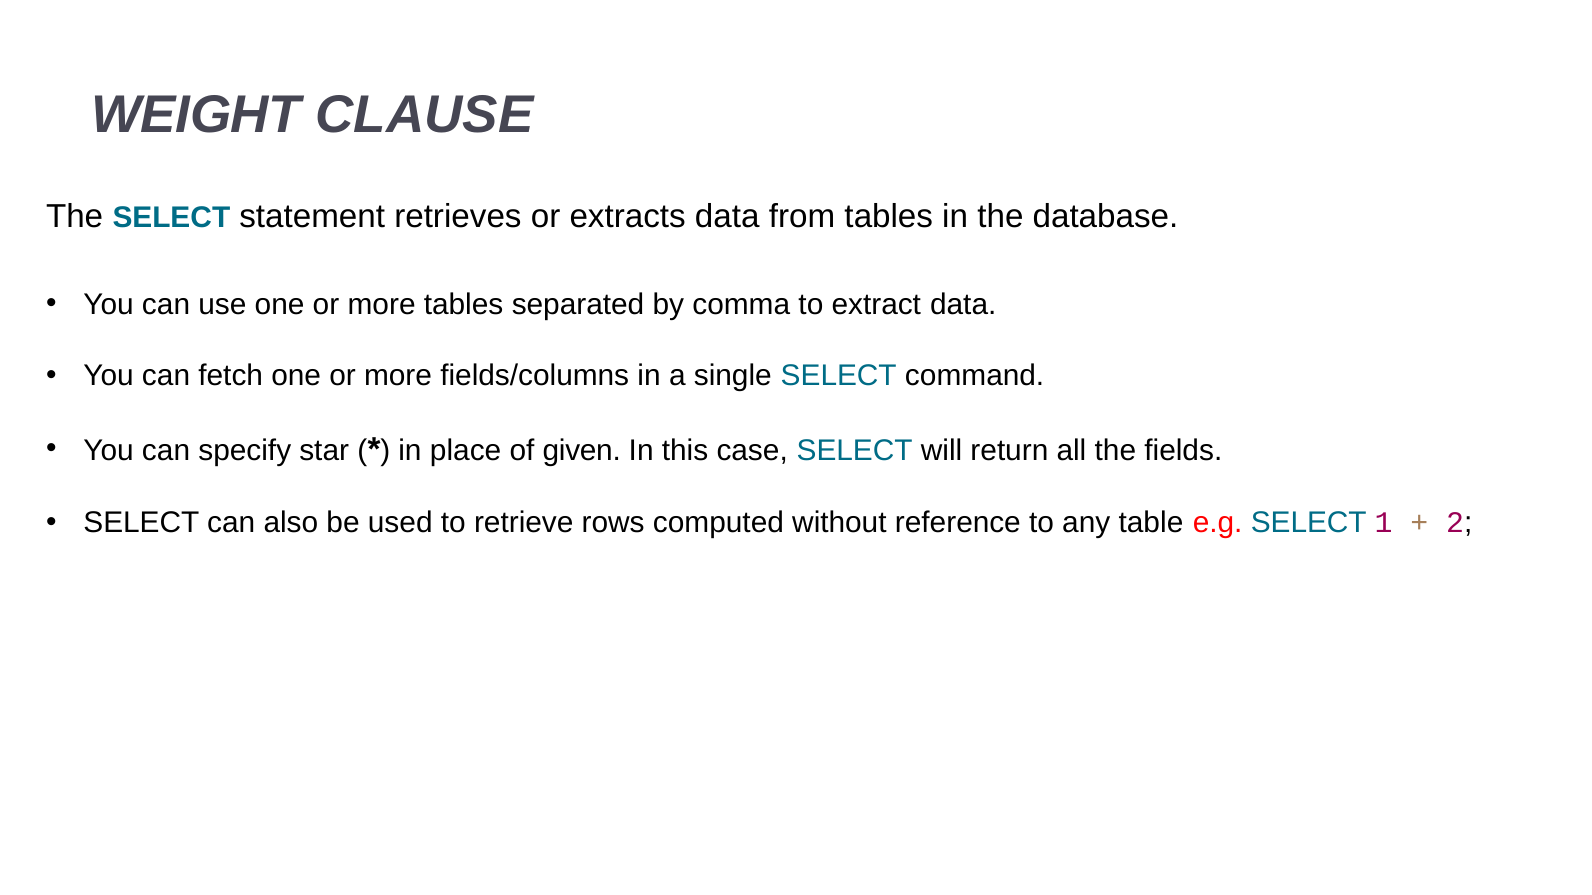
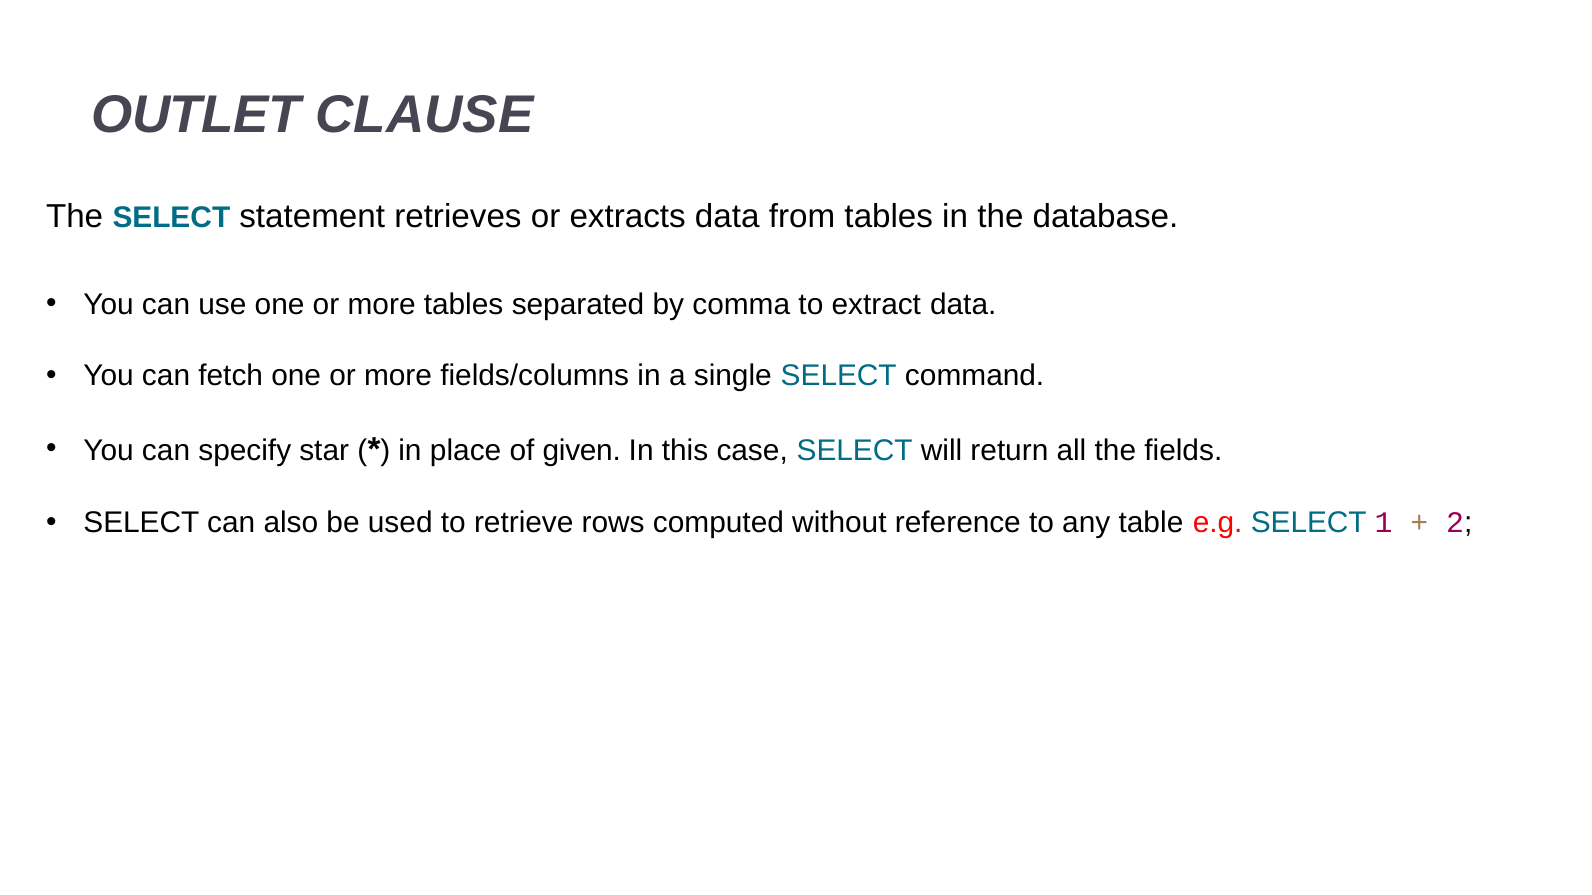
WEIGHT: WEIGHT -> OUTLET
